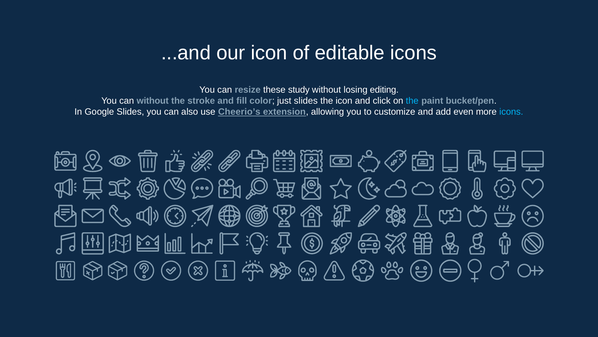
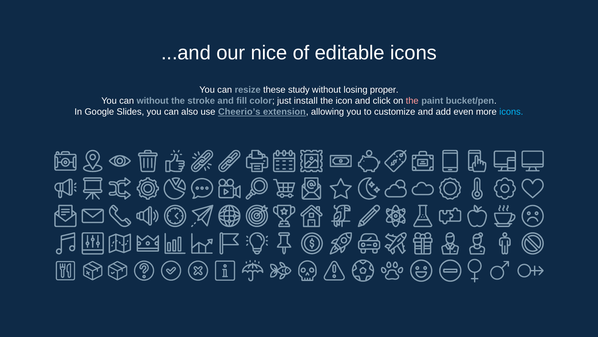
our icon: icon -> nice
editing: editing -> proper
just slides: slides -> install
the at (412, 101) colour: light blue -> pink
